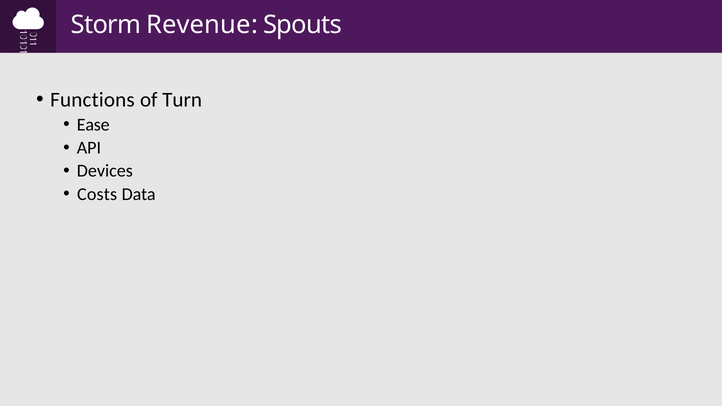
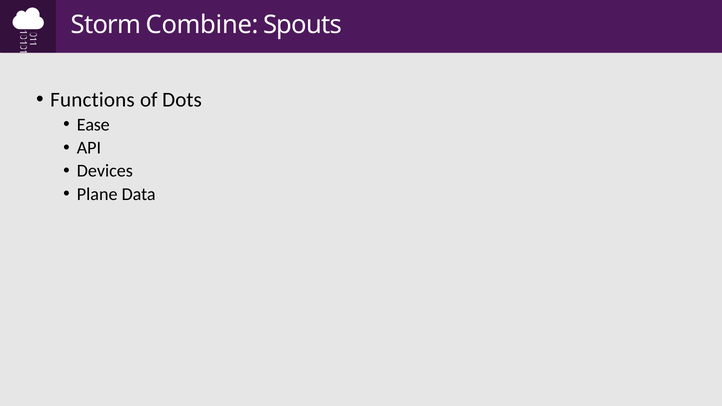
Revenue: Revenue -> Combine
Turn: Turn -> Dots
Costs: Costs -> Plane
